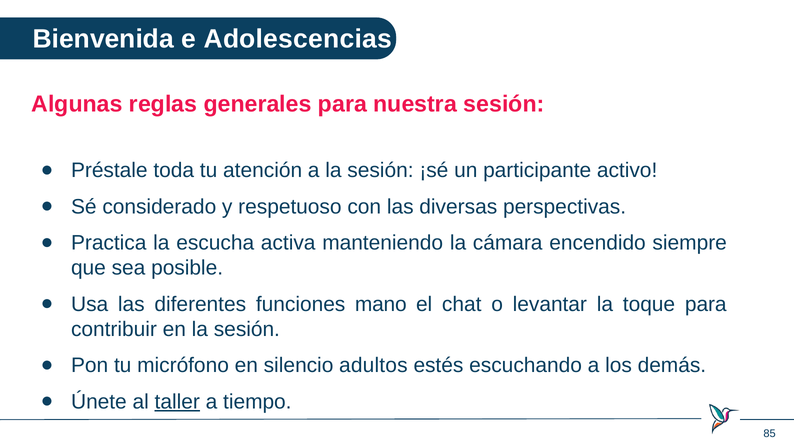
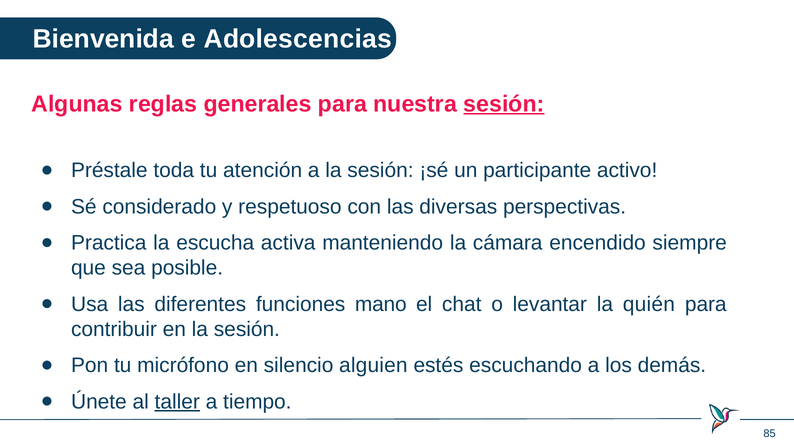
sesión at (504, 104) underline: none -> present
toque: toque -> quién
adultos: adultos -> alguien
